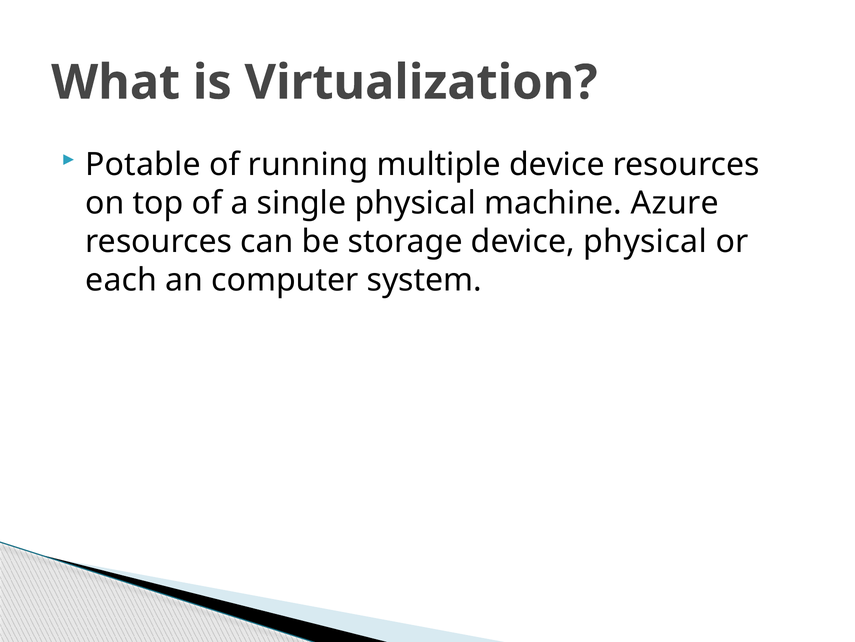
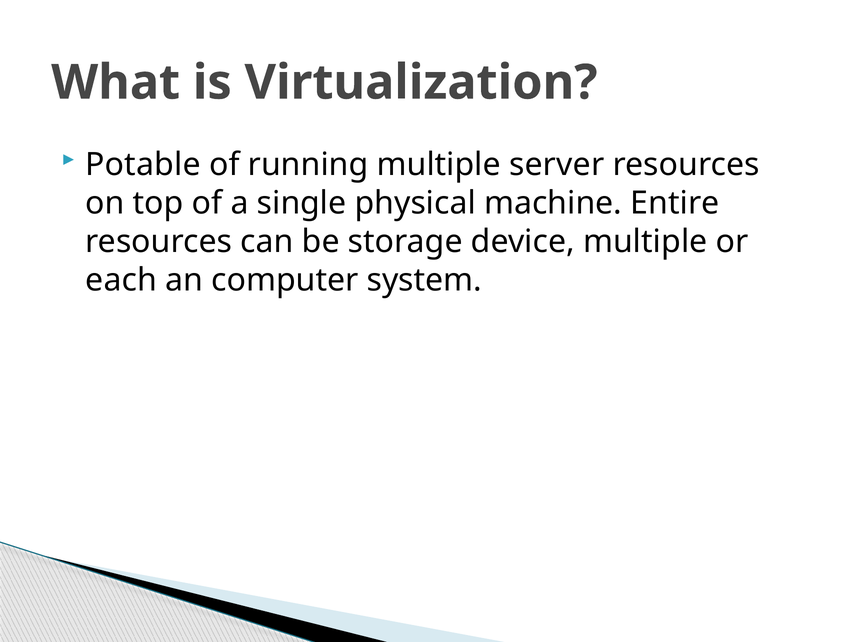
multiple device: device -> server
Azure: Azure -> Entire
device physical: physical -> multiple
